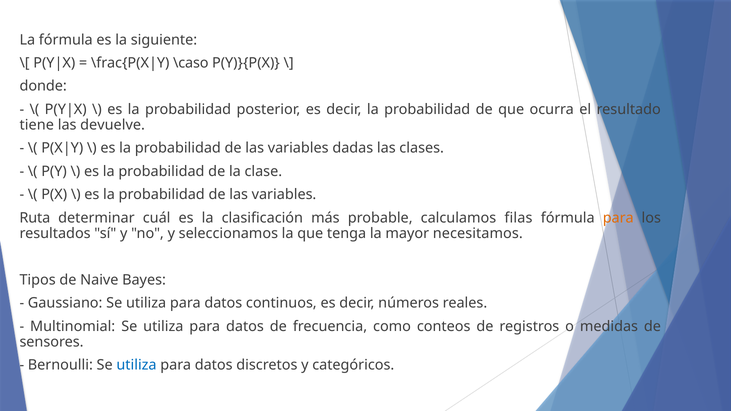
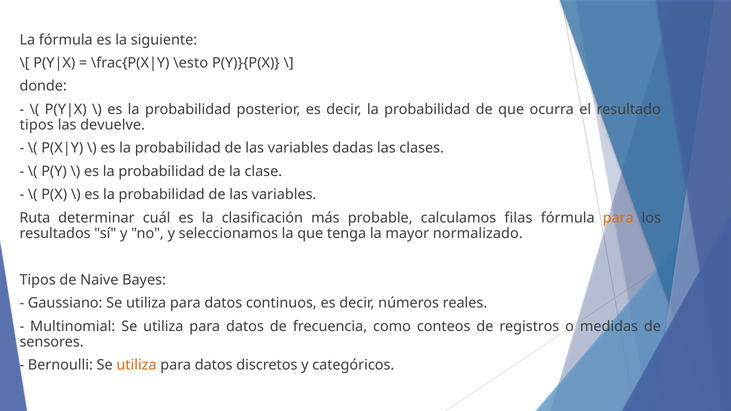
\caso: \caso -> \esto
tiene at (37, 125): tiene -> tipos
necesitamos: necesitamos -> normalizado
utiliza at (137, 365) colour: blue -> orange
